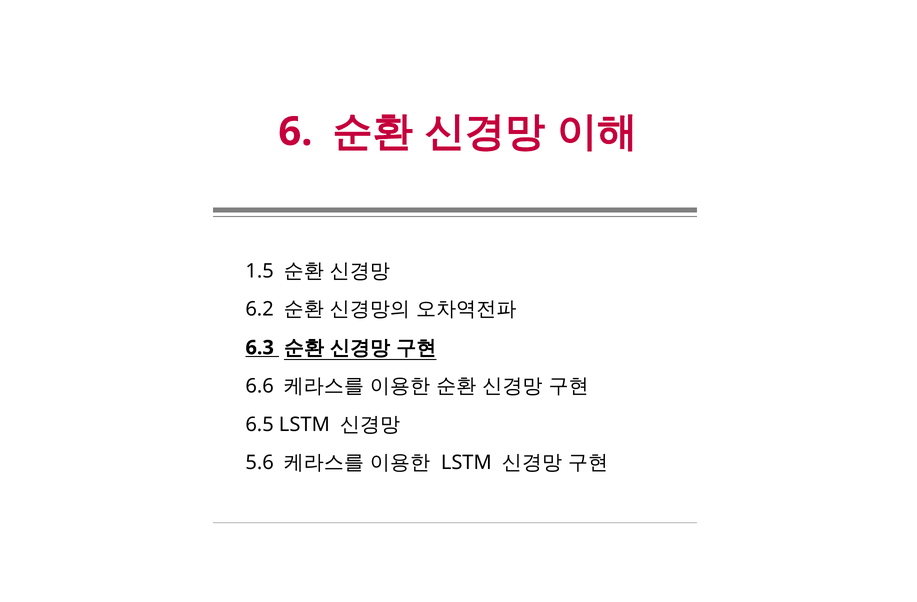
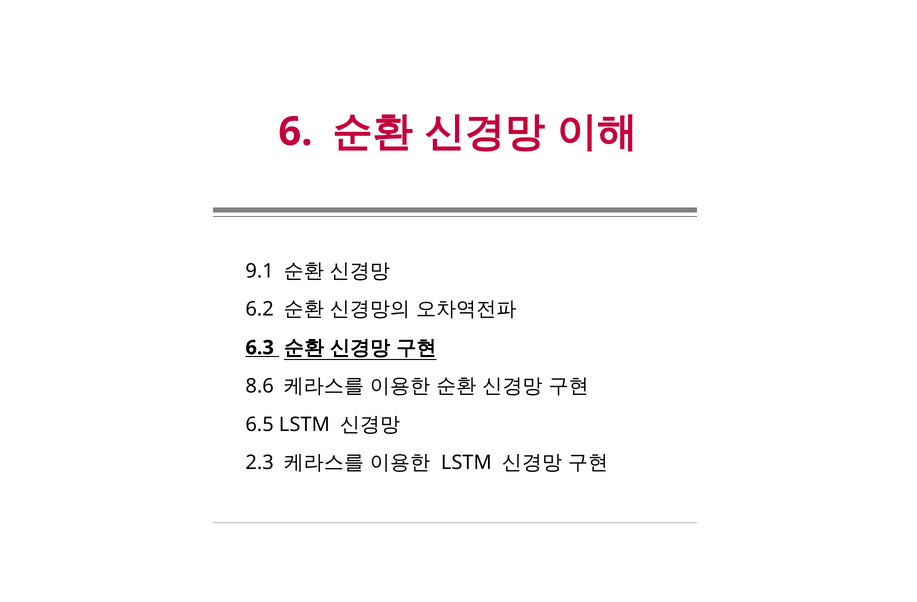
1.5: 1.5 -> 9.1
6.6: 6.6 -> 8.6
5.6: 5.6 -> 2.3
